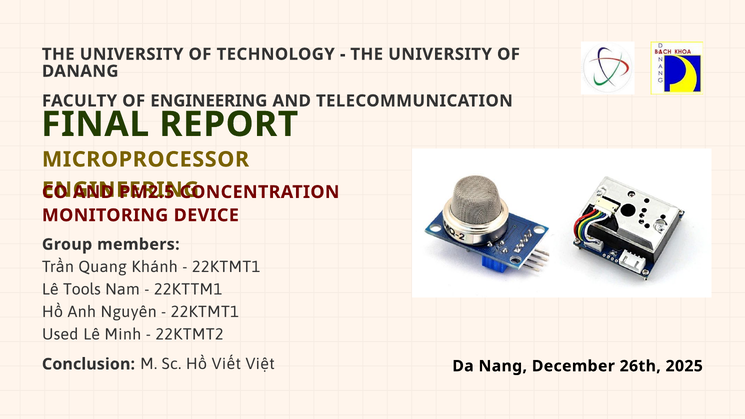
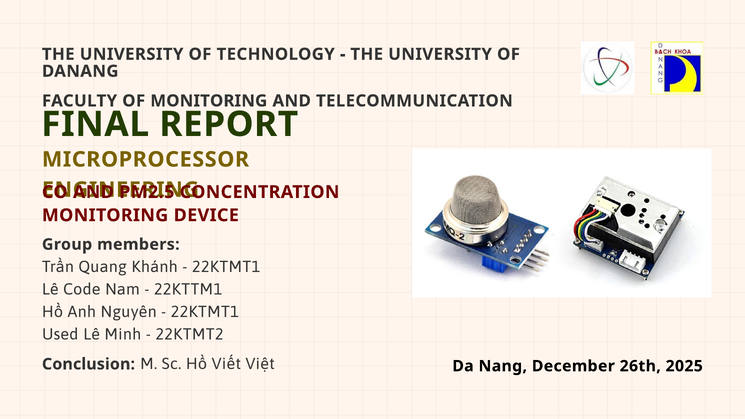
OF ENGINEERING: ENGINEERING -> MONITORING
Tools: Tools -> Code
